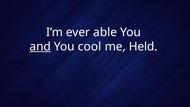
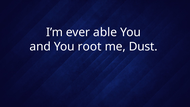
and underline: present -> none
cool: cool -> root
Held: Held -> Dust
